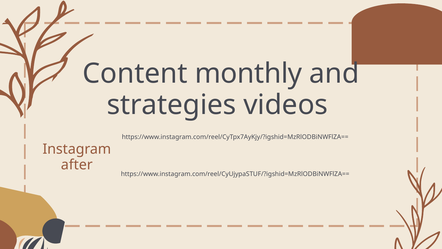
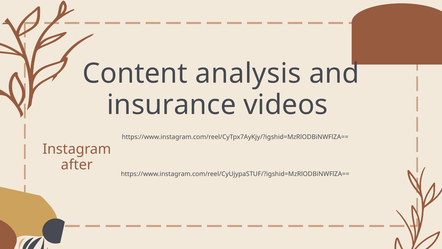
monthly: monthly -> analysis
strategies: strategies -> insurance
